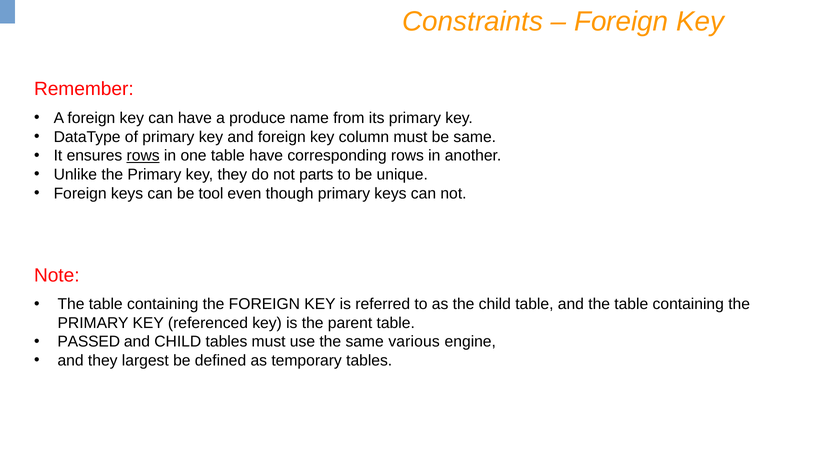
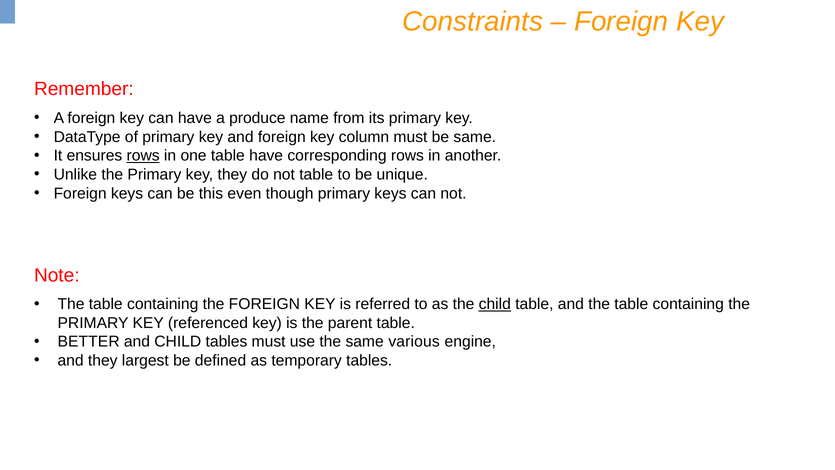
not parts: parts -> table
tool: tool -> this
child at (495, 304) underline: none -> present
PASSED: PASSED -> BETTER
